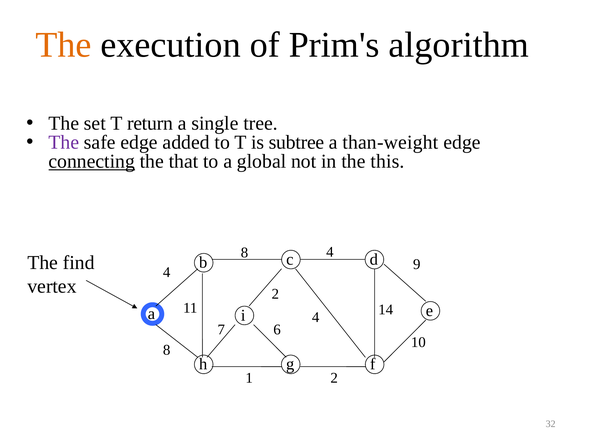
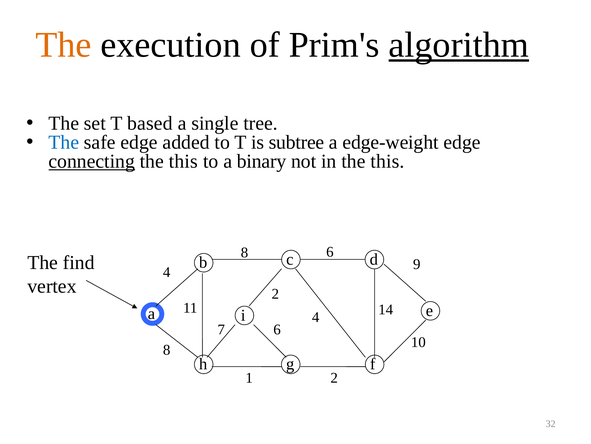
algorithm underline: none -> present
return: return -> based
The at (64, 142) colour: purple -> blue
than-weight: than-weight -> edge-weight
that at (183, 161): that -> this
global: global -> binary
8 4: 4 -> 6
